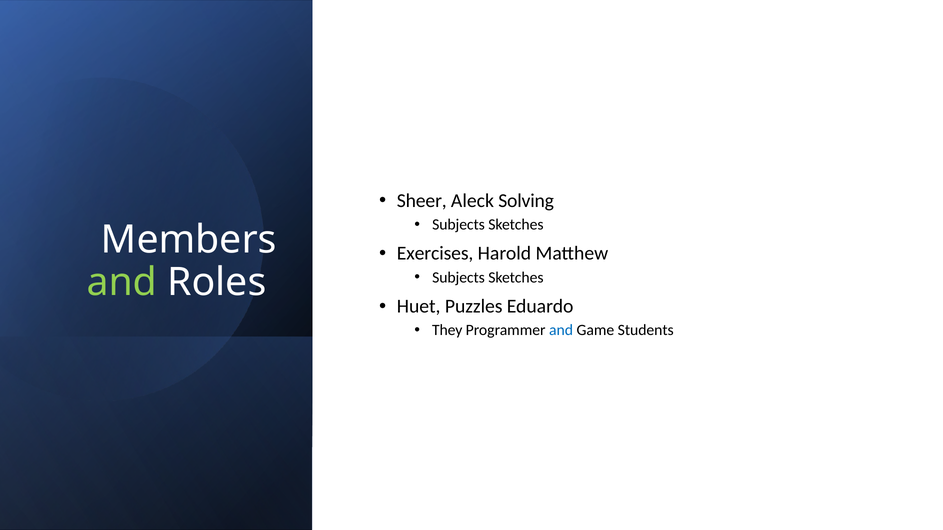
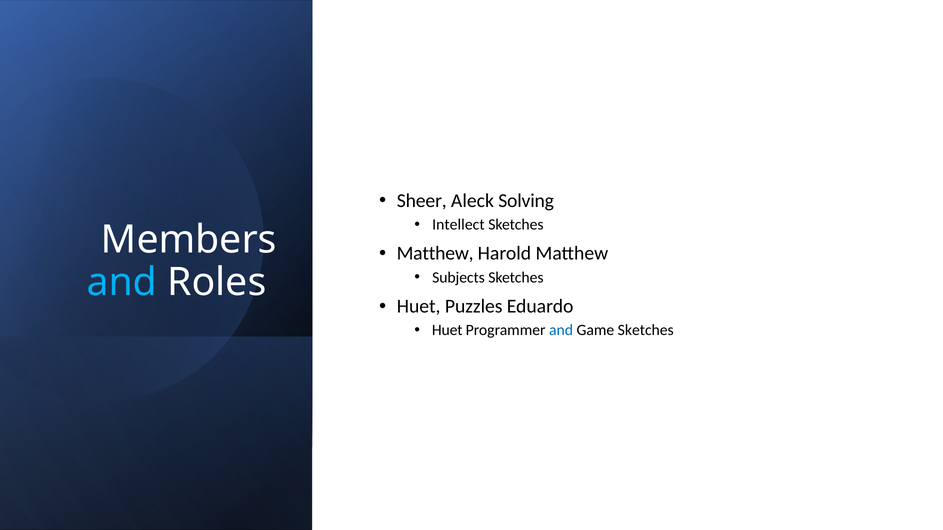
Subjects at (458, 225): Subjects -> Intellect
Exercises at (435, 254): Exercises -> Matthew
and at (122, 282) colour: light green -> light blue
They at (447, 331): They -> Huet
Game Students: Students -> Sketches
